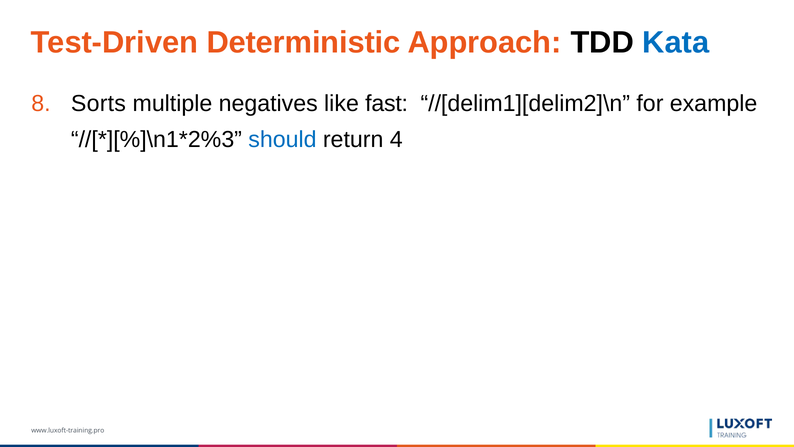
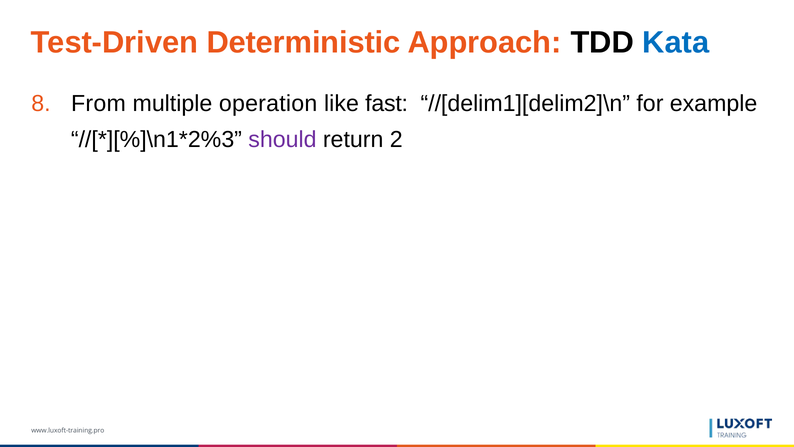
Sorts: Sorts -> From
negatives: negatives -> operation
should colour: blue -> purple
4: 4 -> 2
